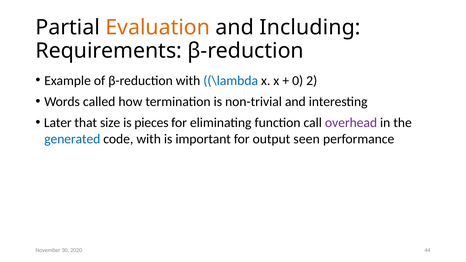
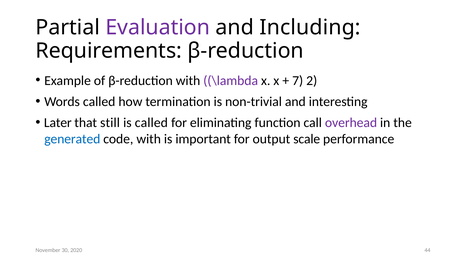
Evaluation colour: orange -> purple
\lambda colour: blue -> purple
0: 0 -> 7
size: size -> still
is pieces: pieces -> called
seen: seen -> scale
